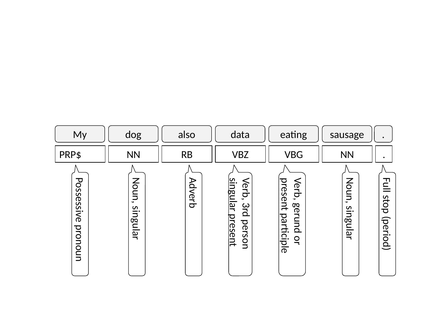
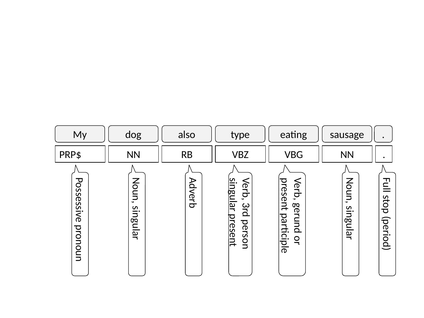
data: data -> type
